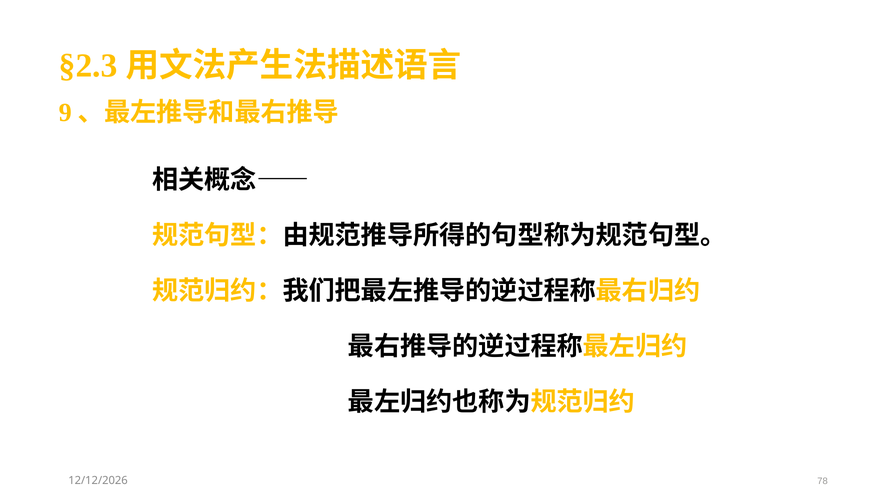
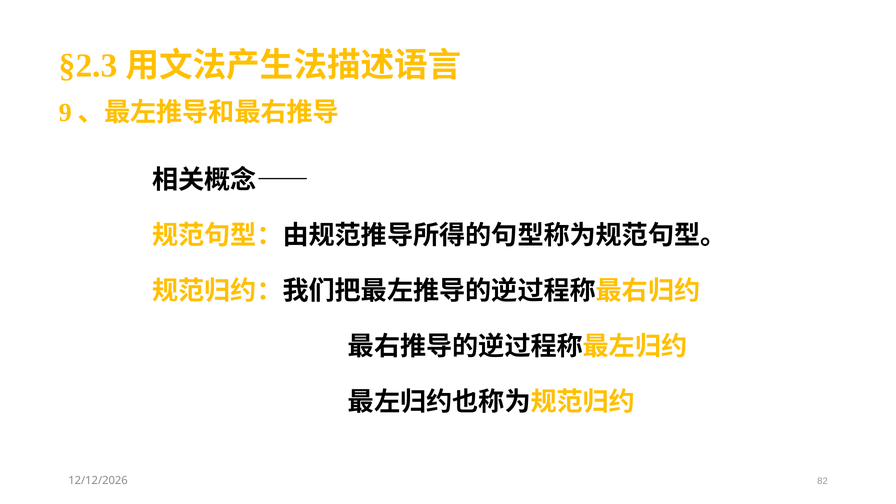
78: 78 -> 82
